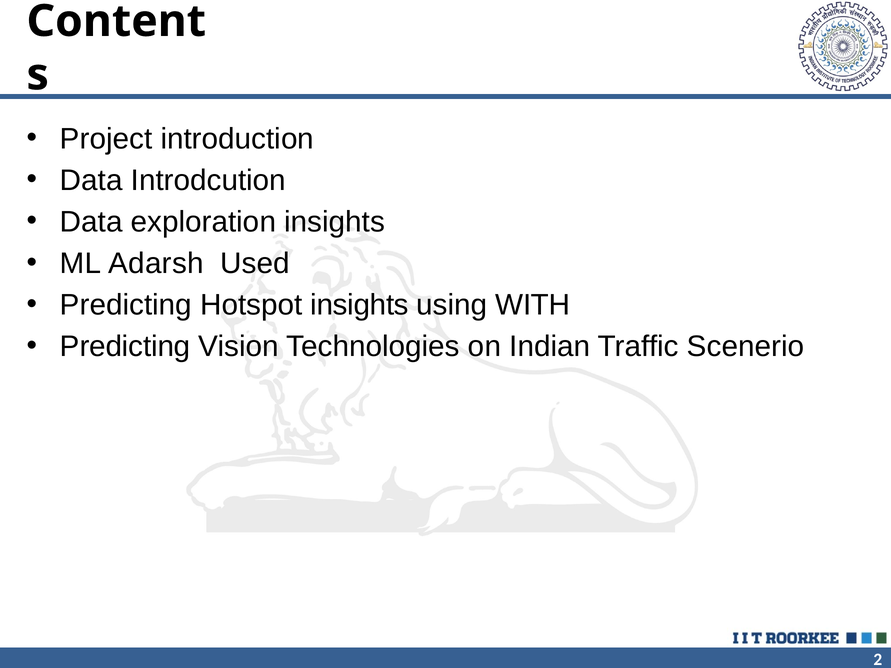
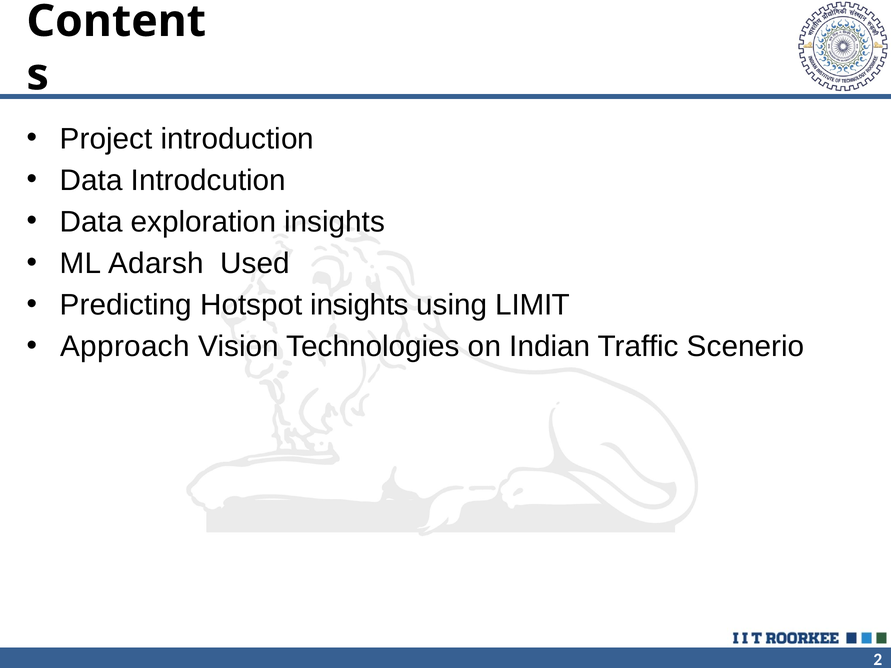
WITH: WITH -> LIMIT
Predicting at (125, 347): Predicting -> Approach
